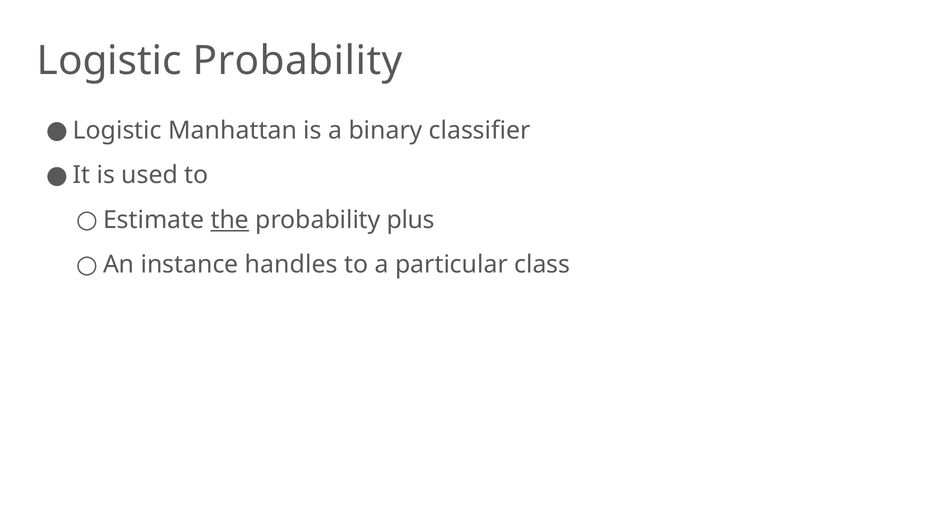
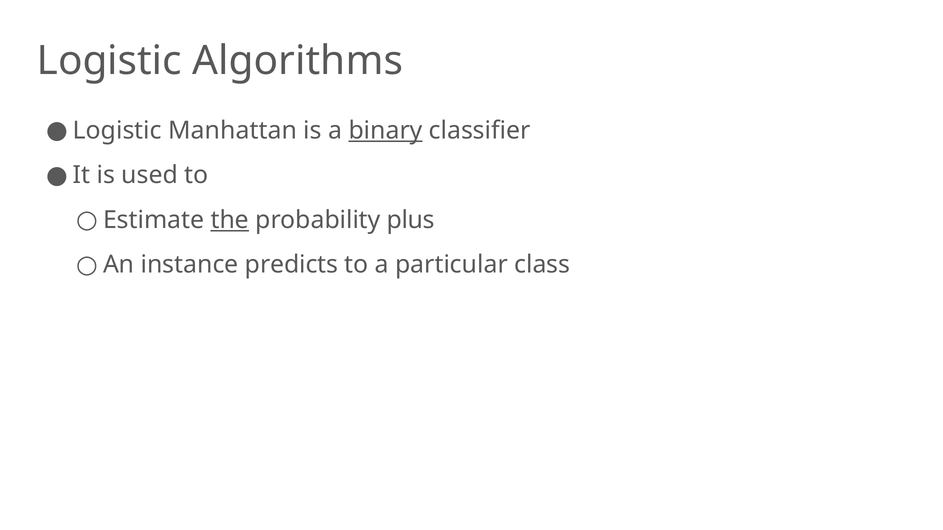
Logistic Probability: Probability -> Algorithms
binary underline: none -> present
handles: handles -> predicts
